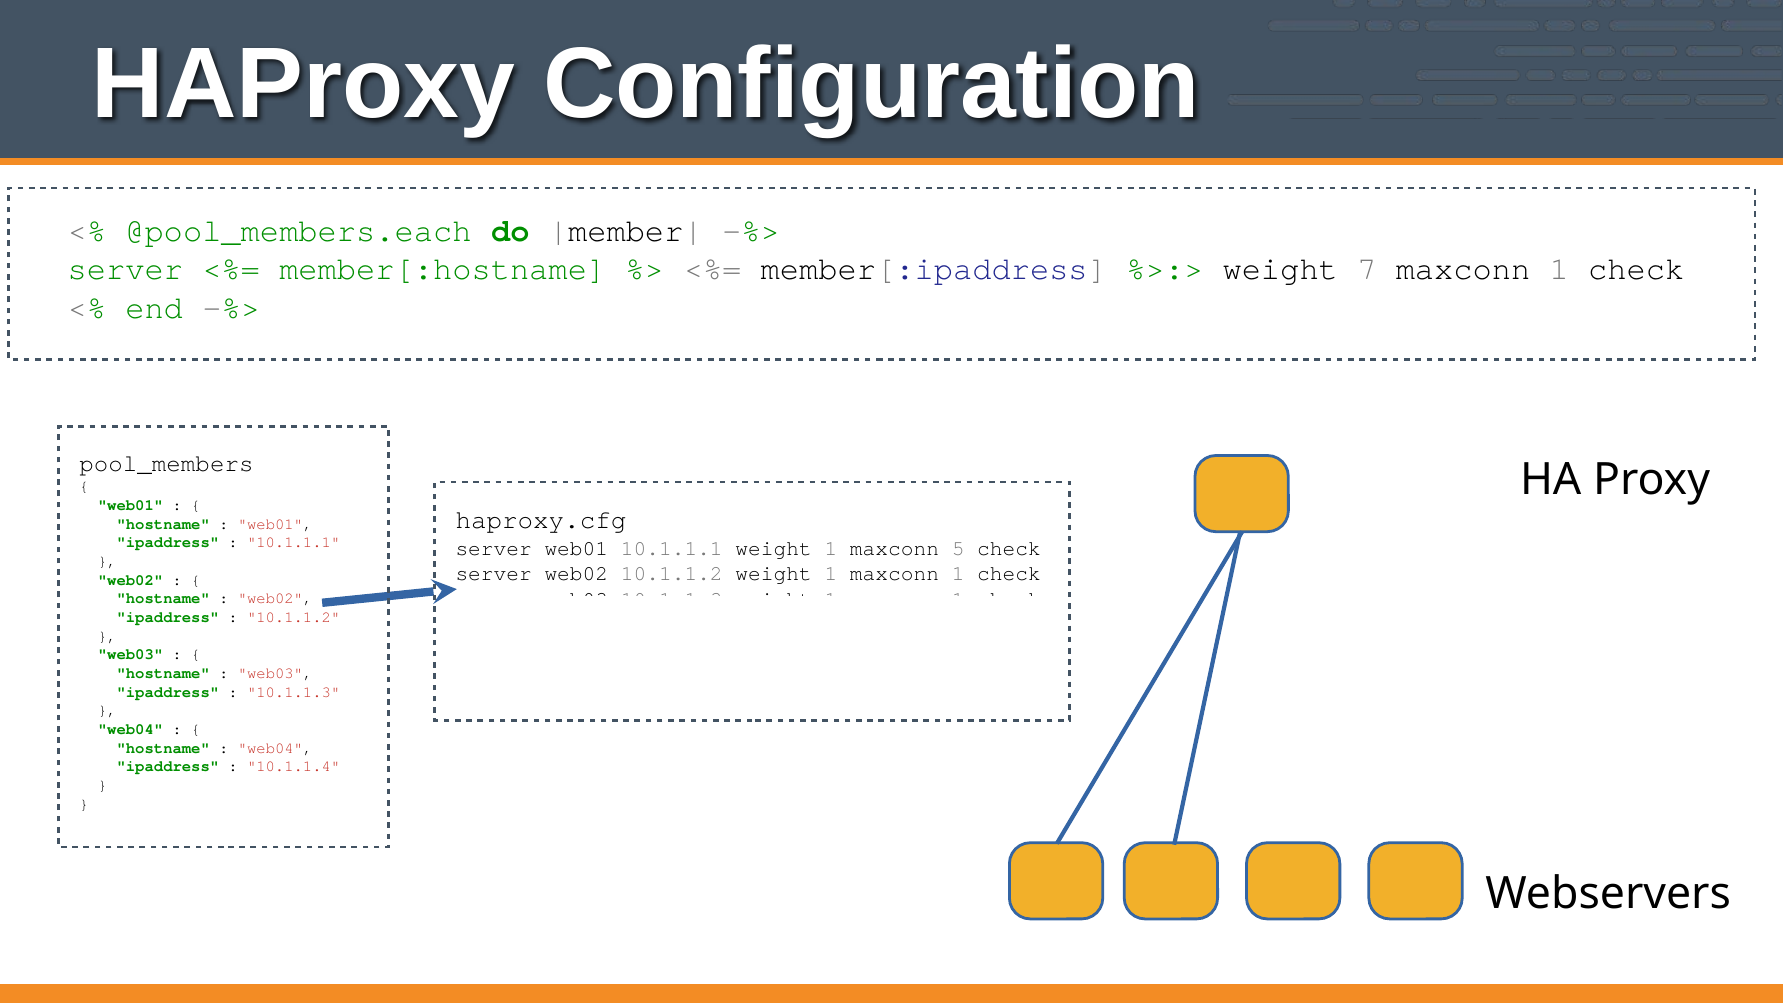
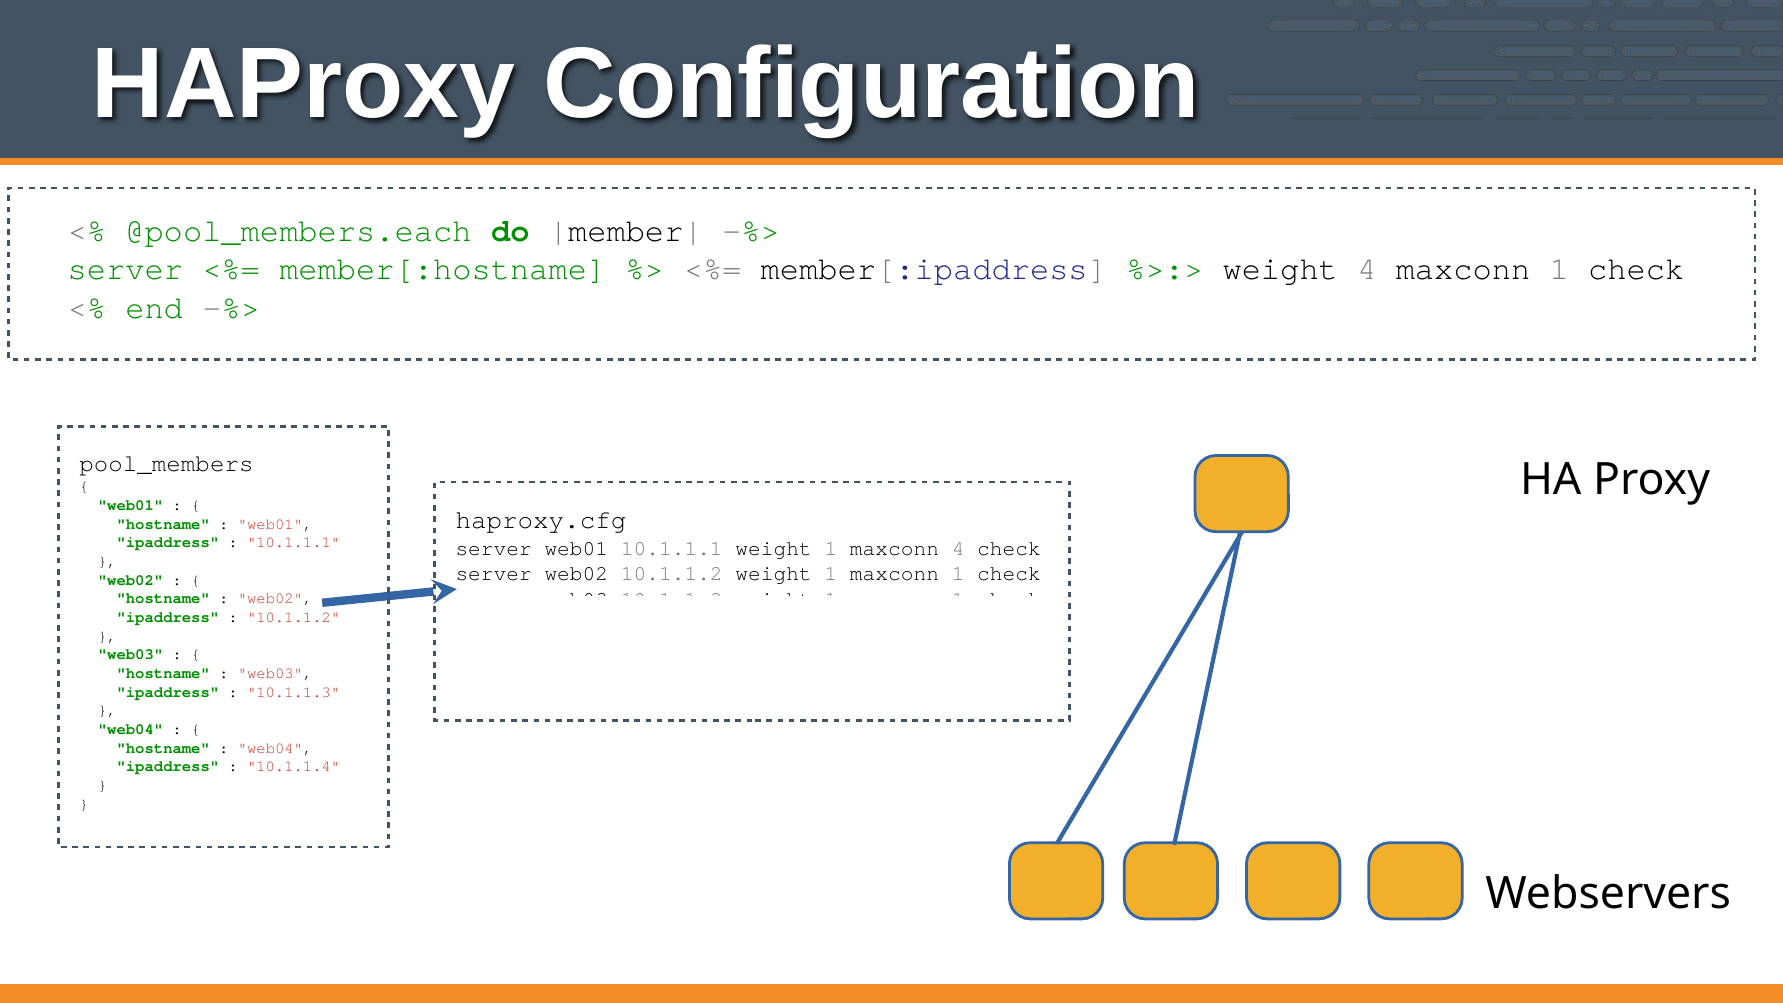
weight 7: 7 -> 4
maxconn 5: 5 -> 4
